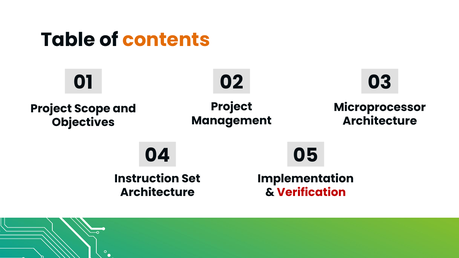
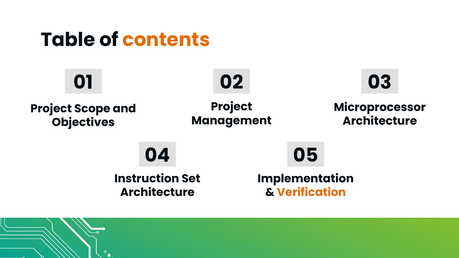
Verification colour: red -> orange
